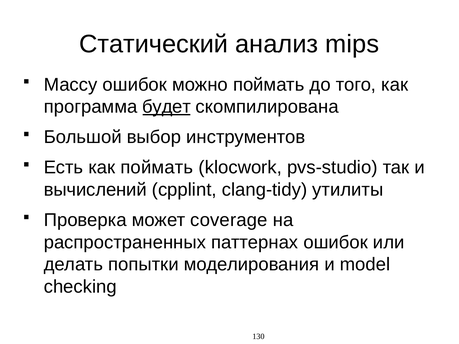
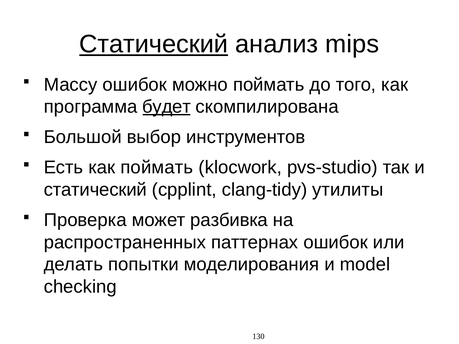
Статический at (154, 44) underline: none -> present
вычислений at (95, 190): вычислений -> статический
coverage: coverage -> разбивка
